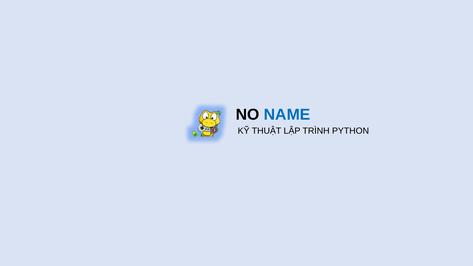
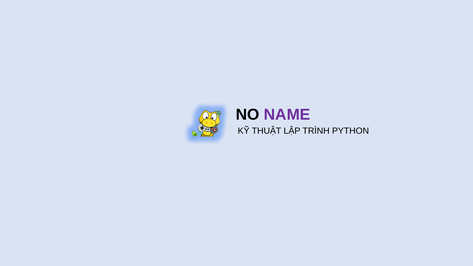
NAME colour: blue -> purple
